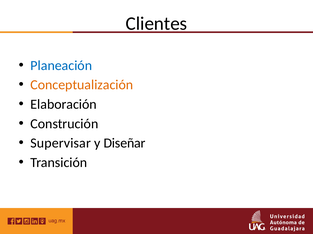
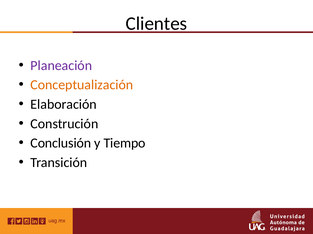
Planeación colour: blue -> purple
Supervisar: Supervisar -> Conclusión
Diseñar: Diseñar -> Tiempo
